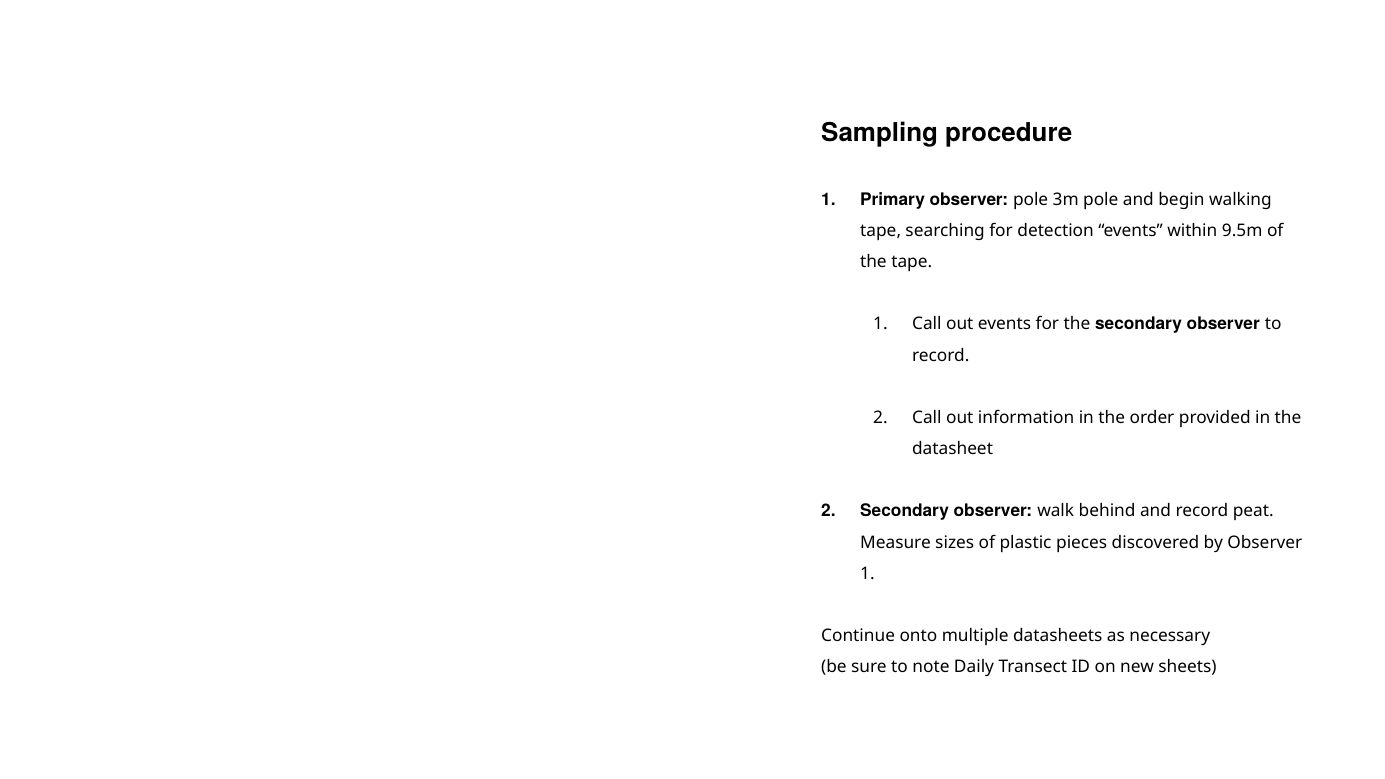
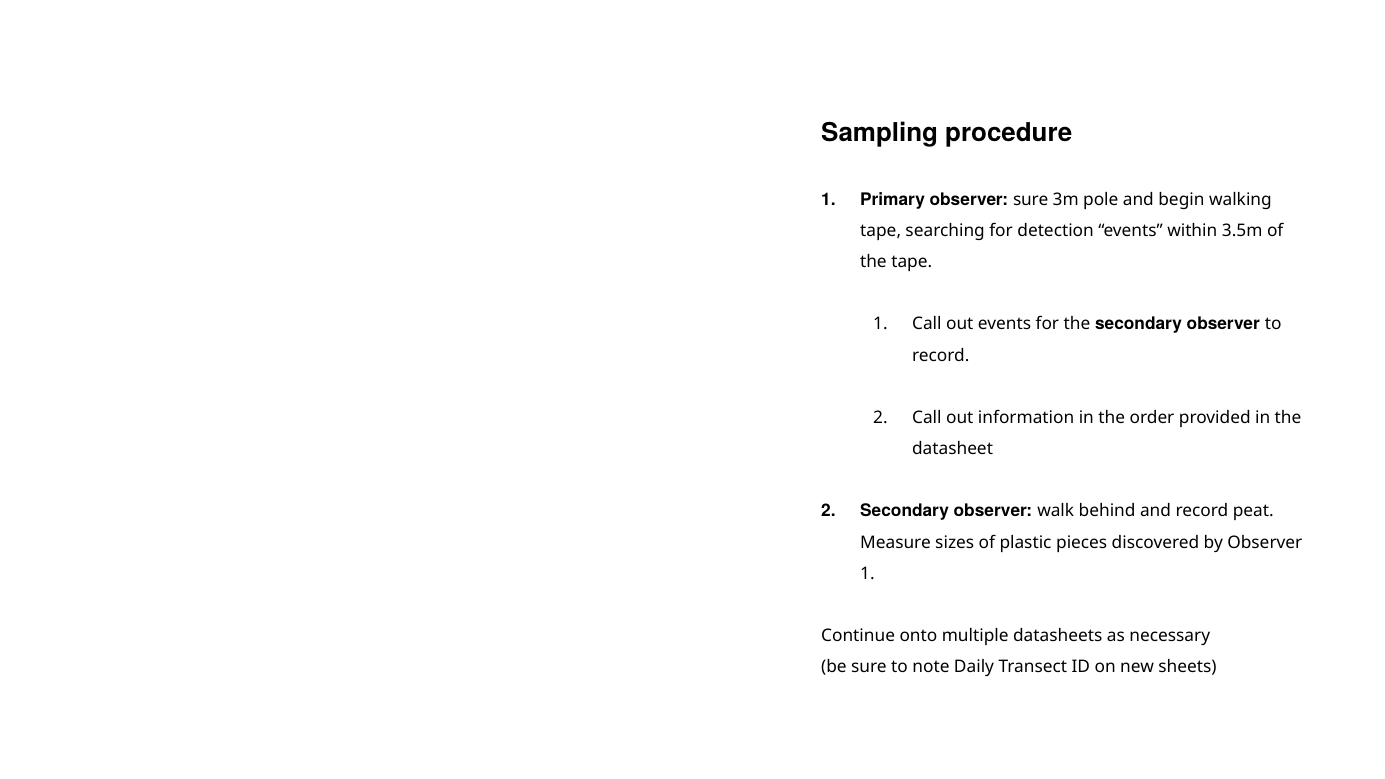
observer pole: pole -> sure
9.5m: 9.5m -> 3.5m
